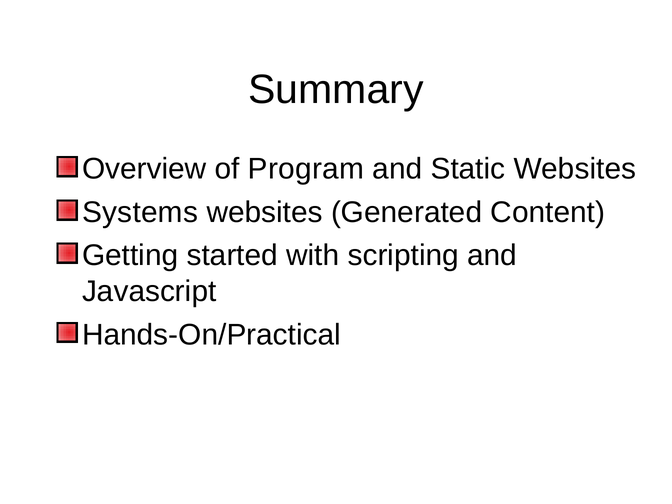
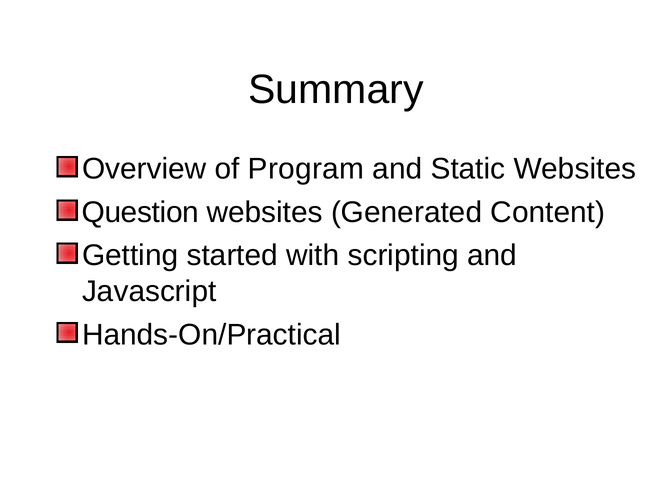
Systems: Systems -> Question
